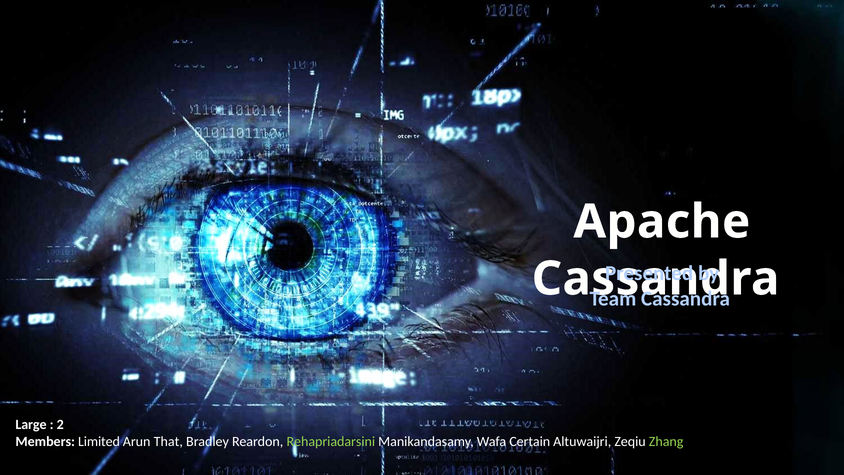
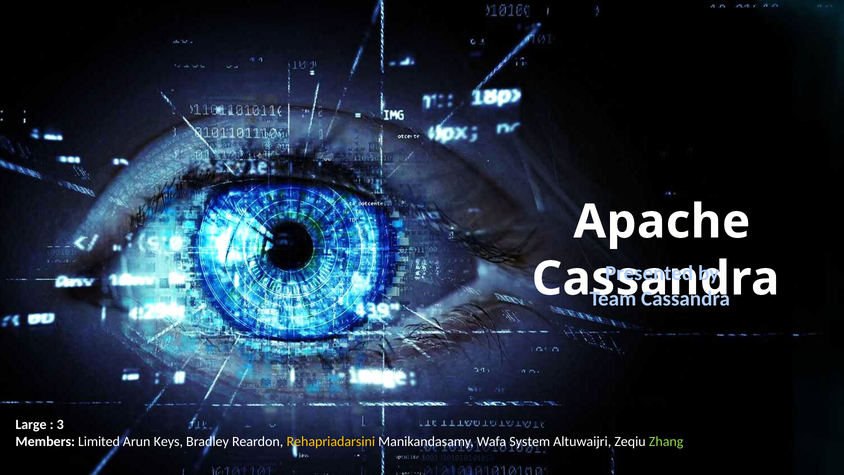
2: 2 -> 3
That: That -> Keys
Rehapriadarsini colour: light green -> yellow
Certain: Certain -> System
